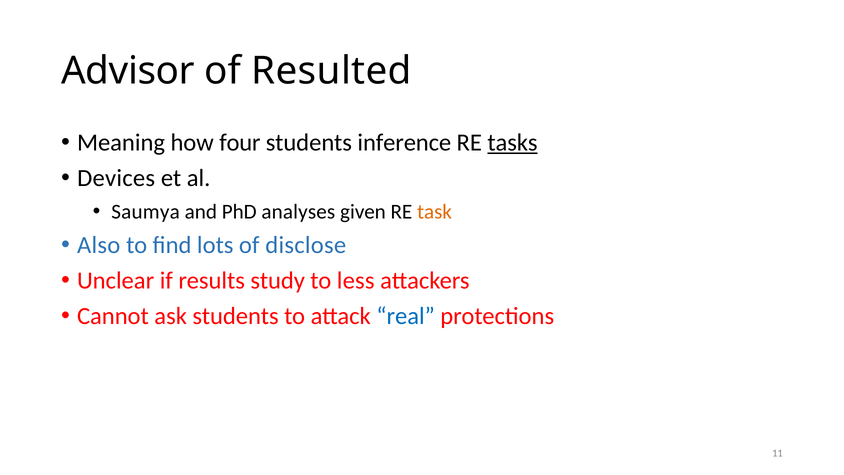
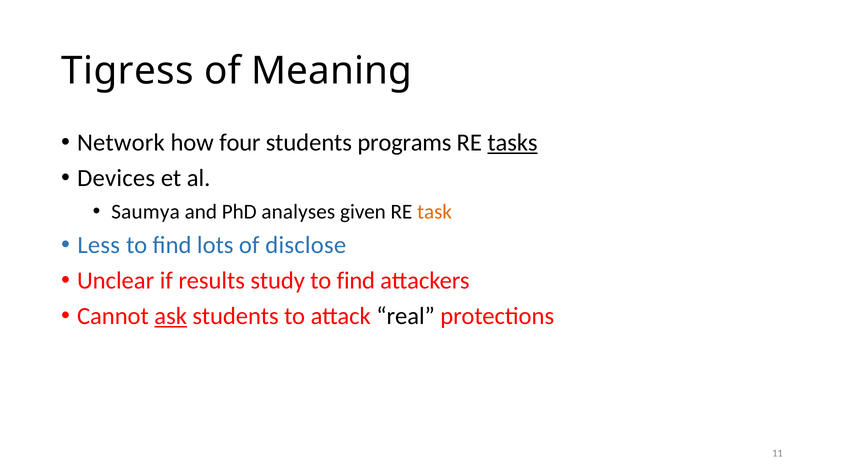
Advisor: Advisor -> Tigress
Resulted: Resulted -> Meaning
Meaning: Meaning -> Network
inference: inference -> programs
Also: Also -> Less
less at (356, 280): less -> find
ask underline: none -> present
real colour: blue -> black
